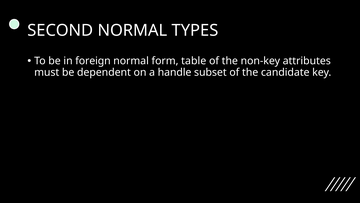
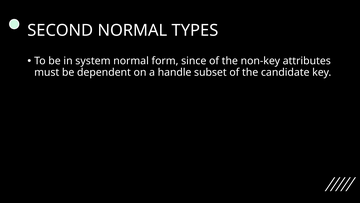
foreign: foreign -> system
table: table -> since
